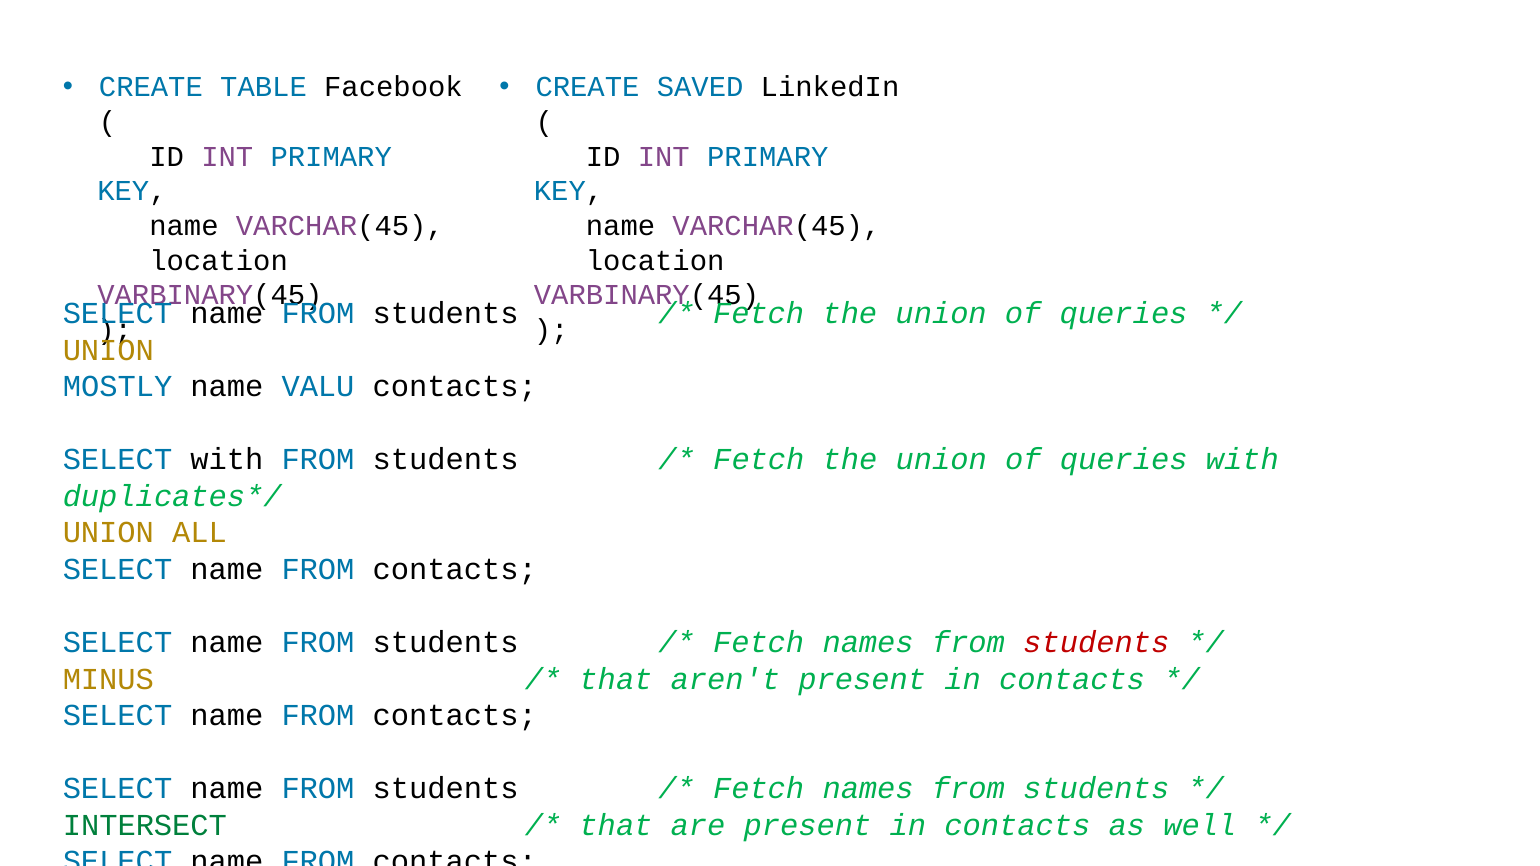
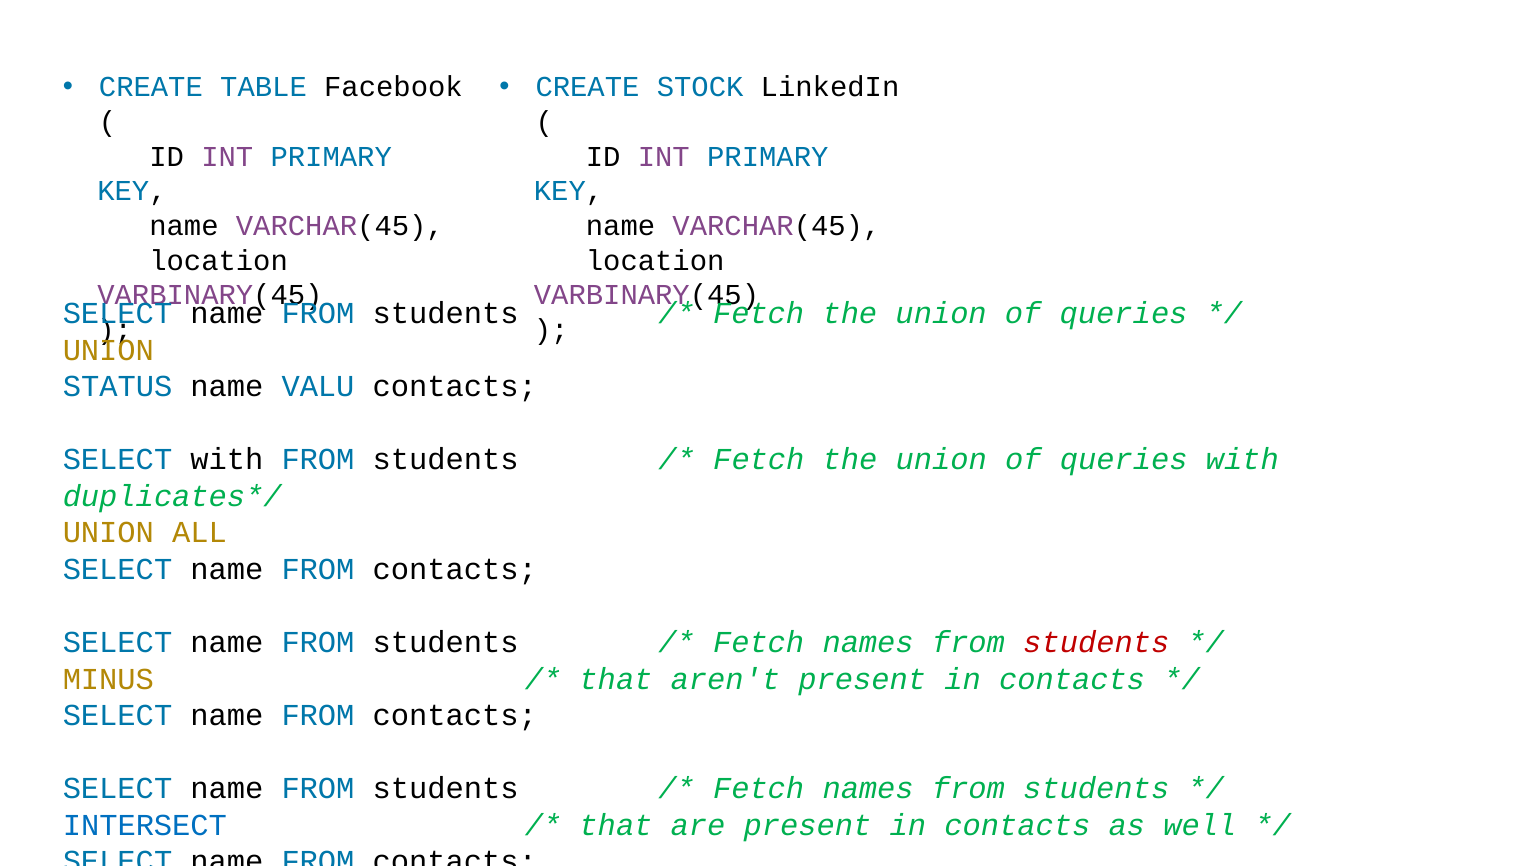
SAVED: SAVED -> STOCK
MOSTLY: MOSTLY -> STATUS
INTERSECT colour: green -> blue
